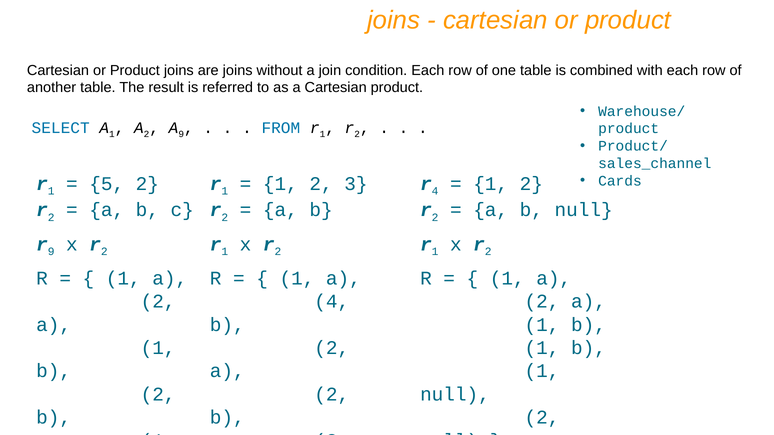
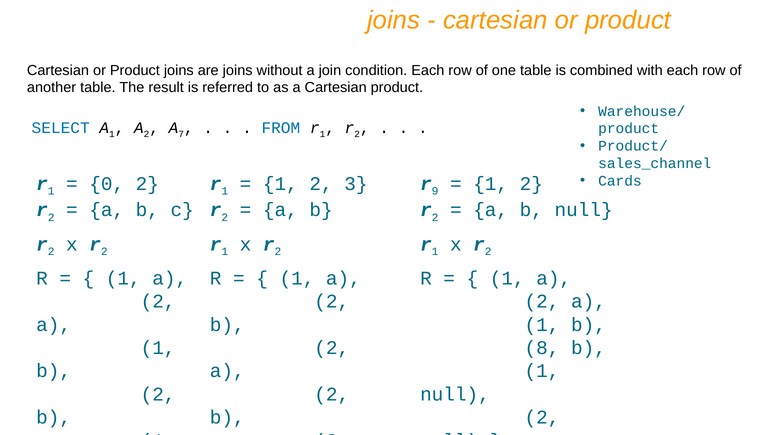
A 9: 9 -> 7
5: 5 -> 0
r 4: 4 -> 9
9 at (51, 252): 9 -> 2
4 at (332, 302): 4 -> 2
1 at (542, 348): 1 -> 8
